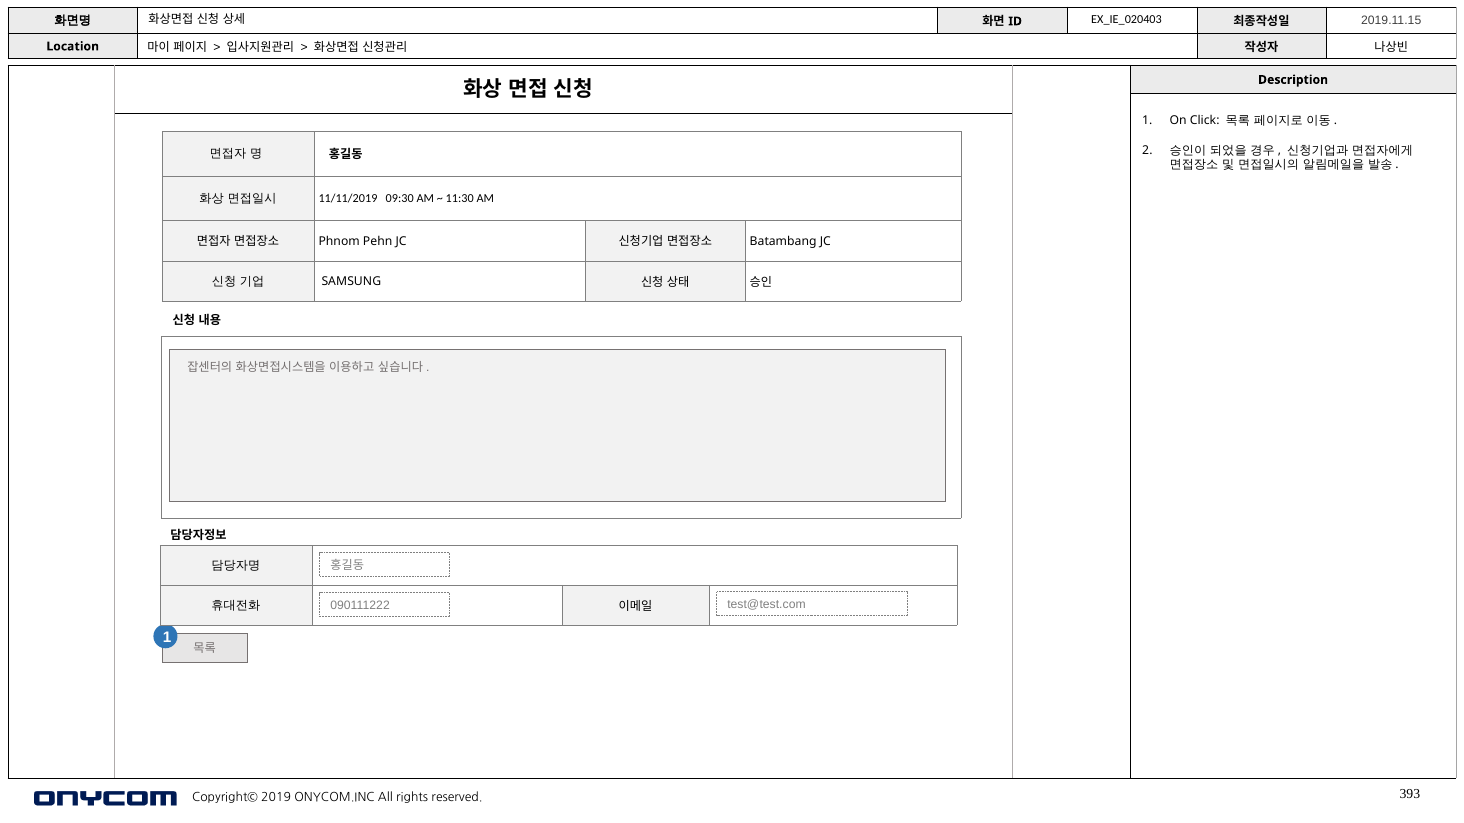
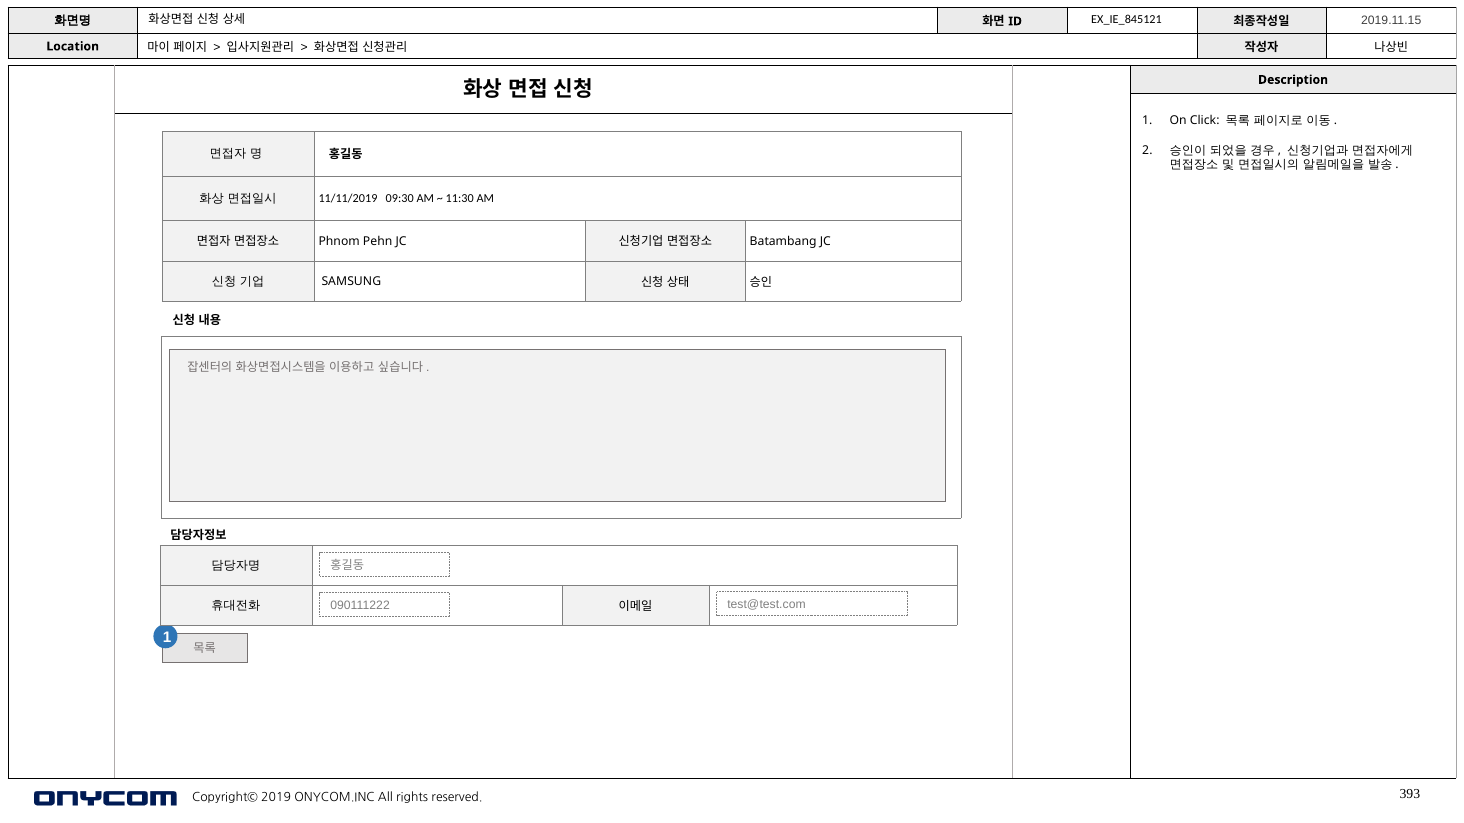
EX_IE_020403: EX_IE_020403 -> EX_IE_845121
